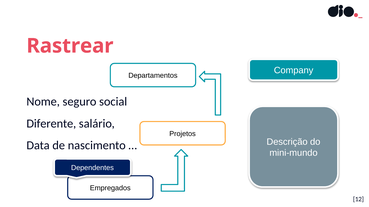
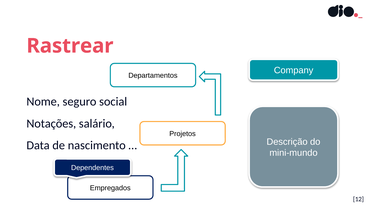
Diferente: Diferente -> Notações
